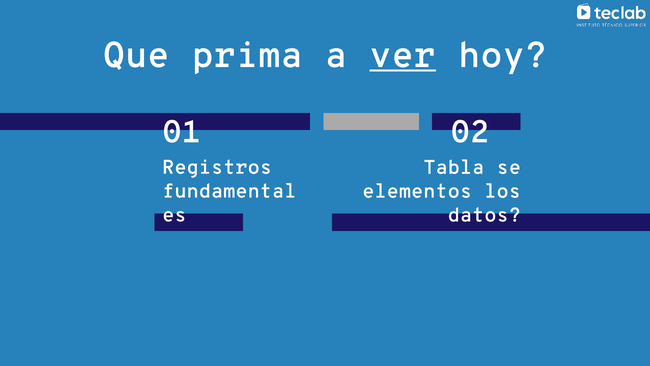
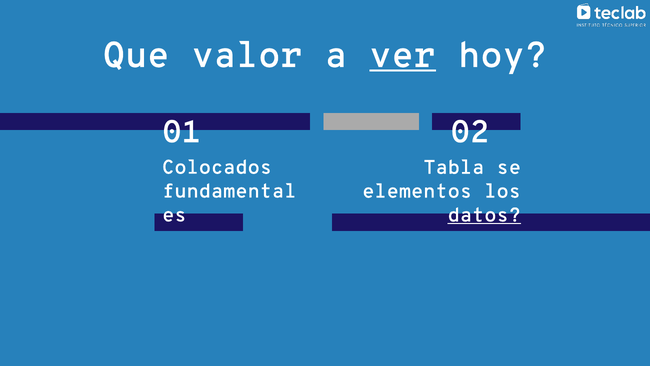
prima: prima -> valor
Registros: Registros -> Colocados
datos underline: none -> present
